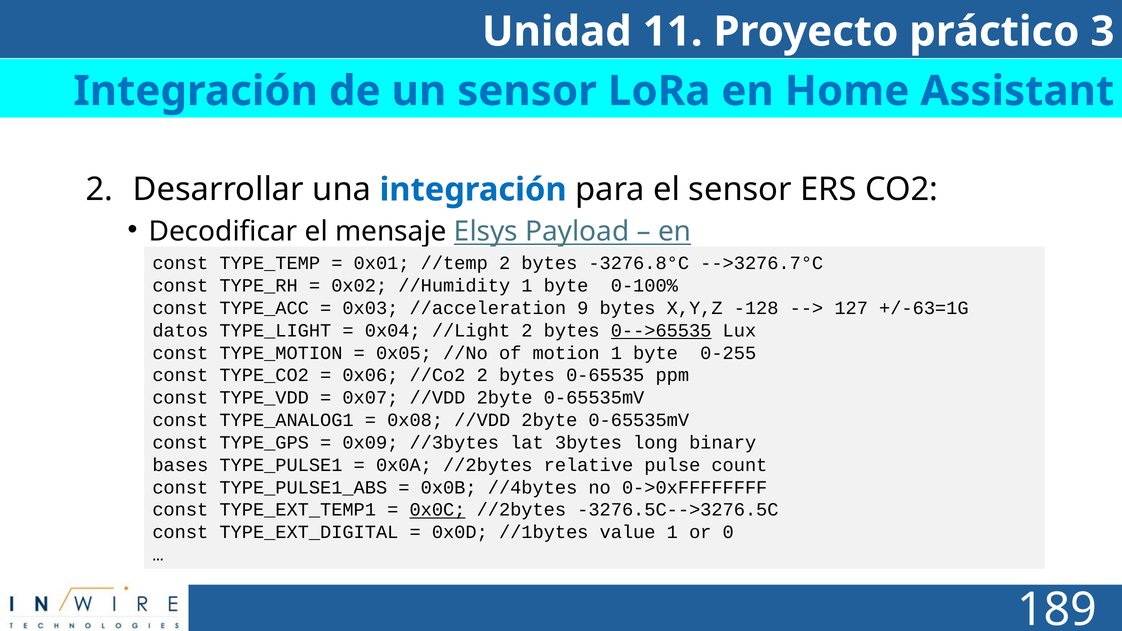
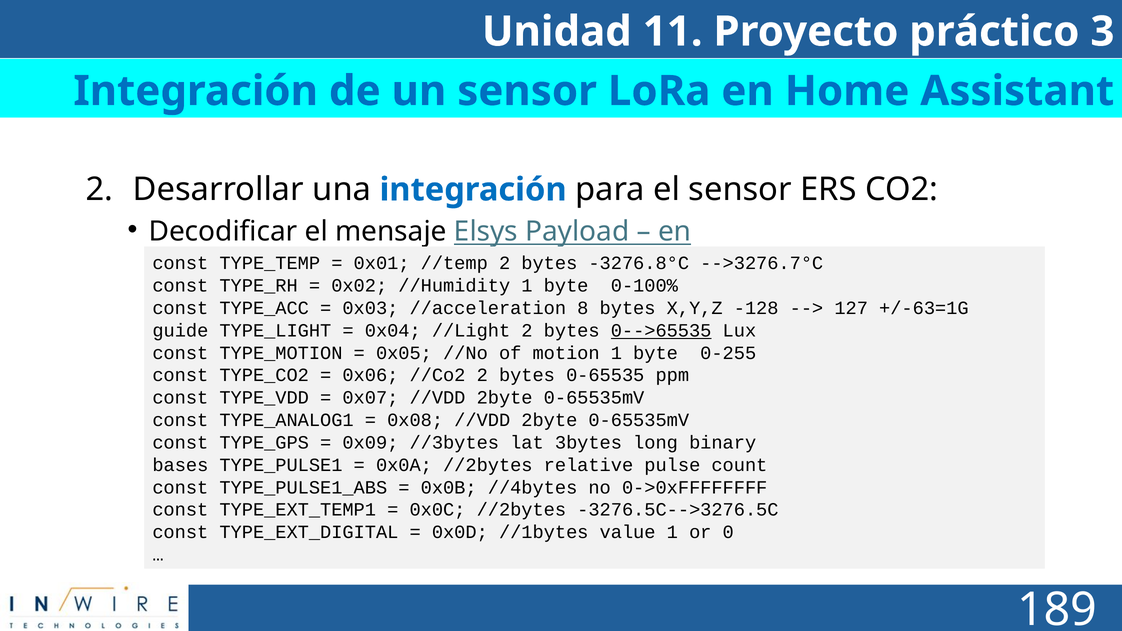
9: 9 -> 8
datos: datos -> guide
0x0C underline: present -> none
